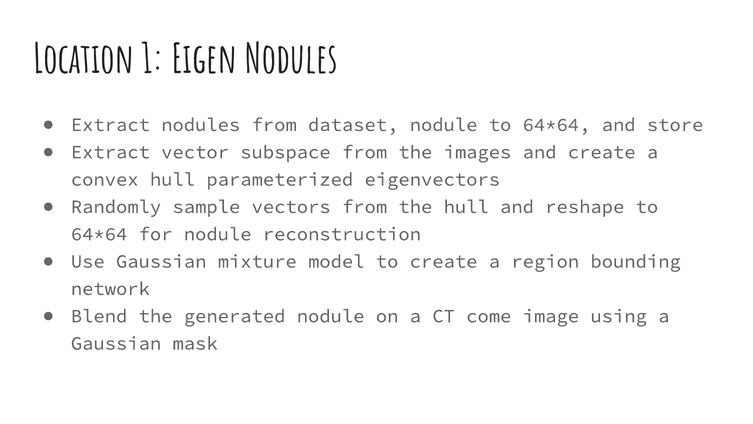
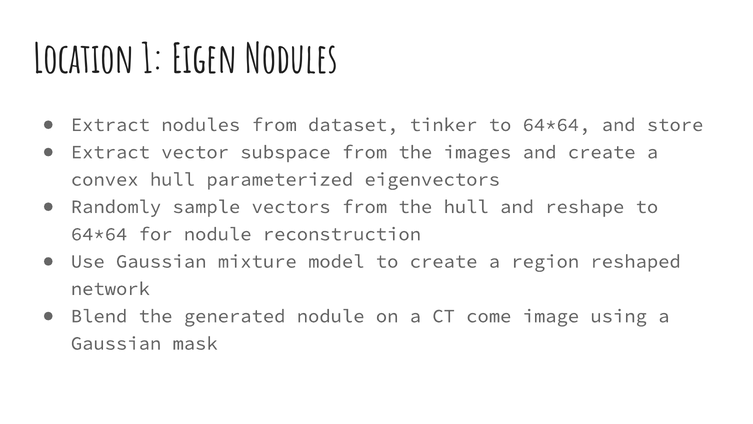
dataset nodule: nodule -> tinker
bounding: bounding -> reshaped
